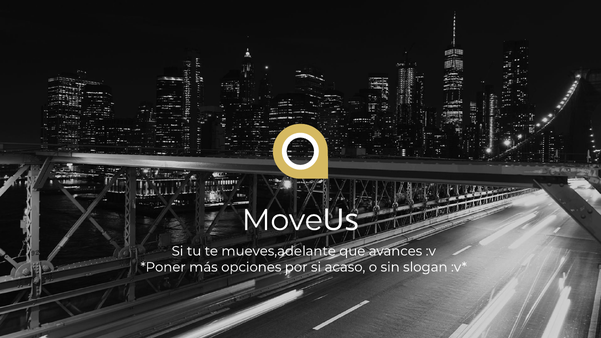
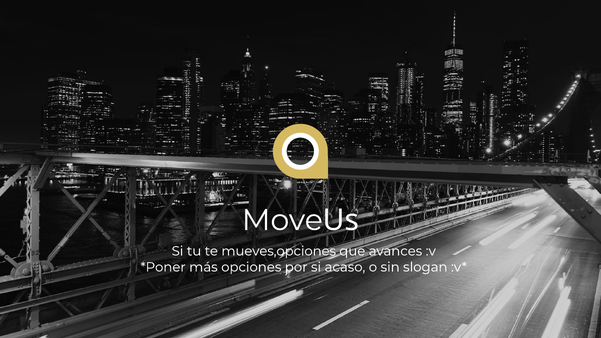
mueves,adelante: mueves,adelante -> mueves,opciones
